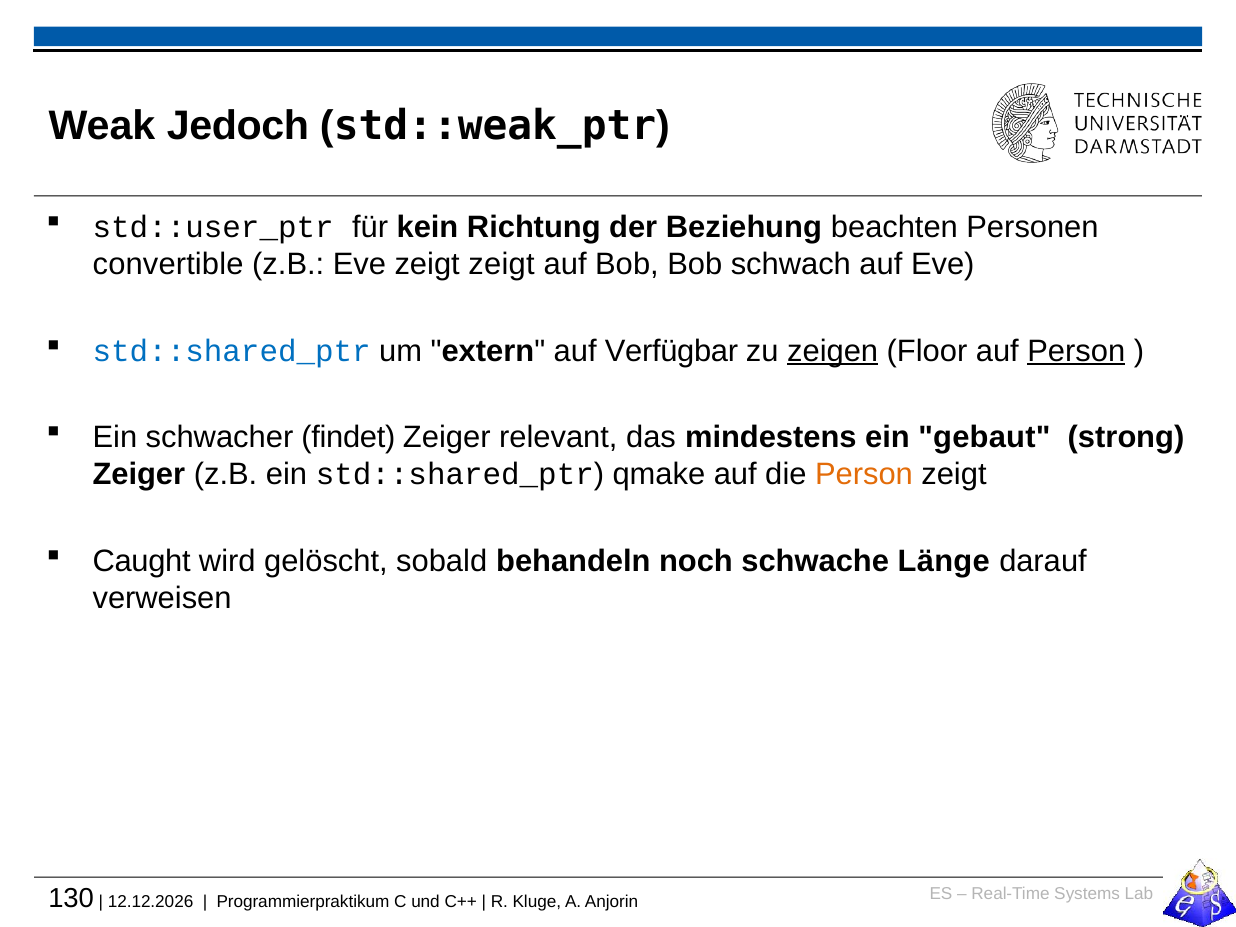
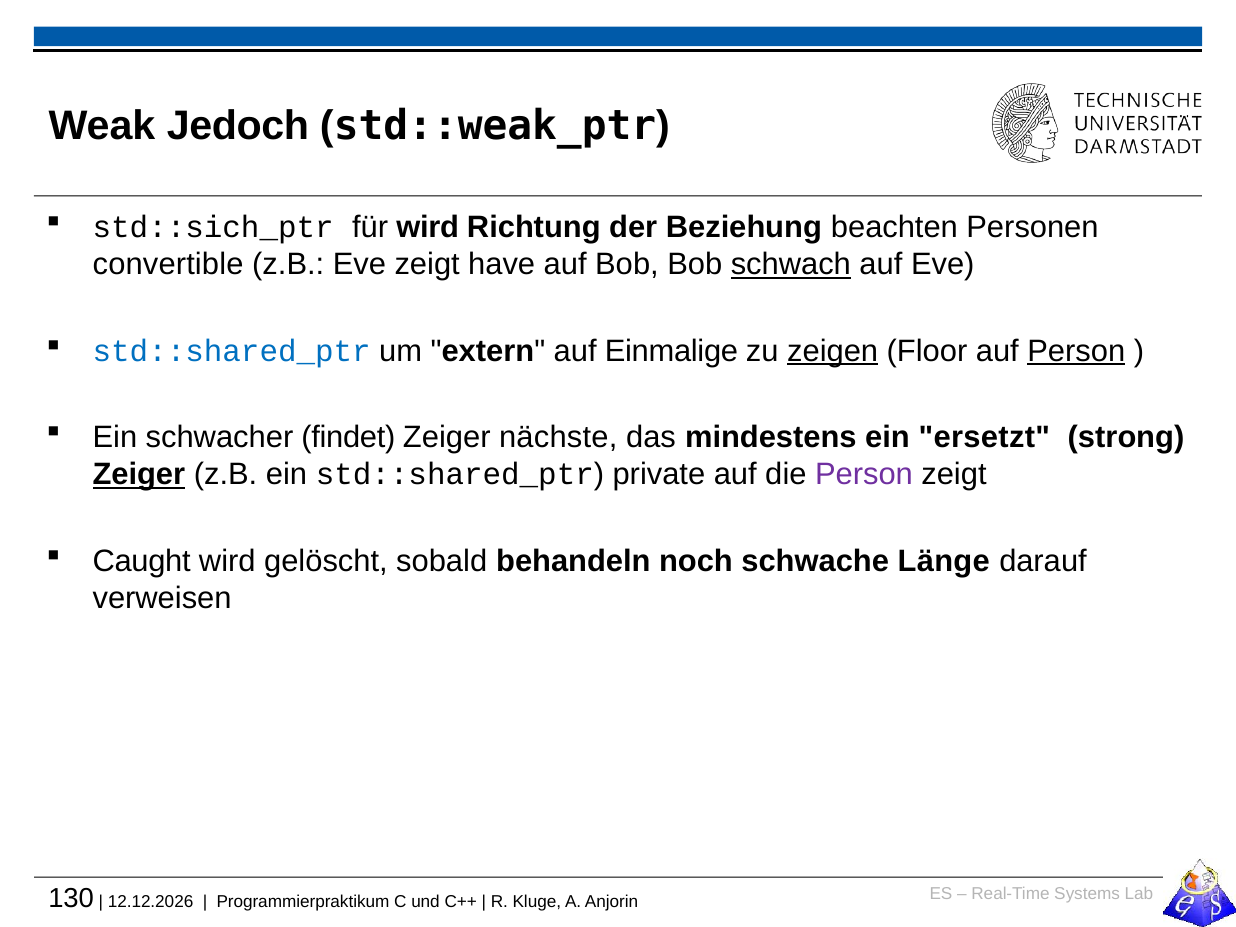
std::user_ptr: std::user_ptr -> std::sich_ptr
für kein: kein -> wird
zeigt zeigt: zeigt -> have
schwach underline: none -> present
Verfügbar: Verfügbar -> Einmalige
relevant: relevant -> nächste
gebaut: gebaut -> ersetzt
Zeiger at (139, 475) underline: none -> present
qmake: qmake -> private
Person at (864, 475) colour: orange -> purple
